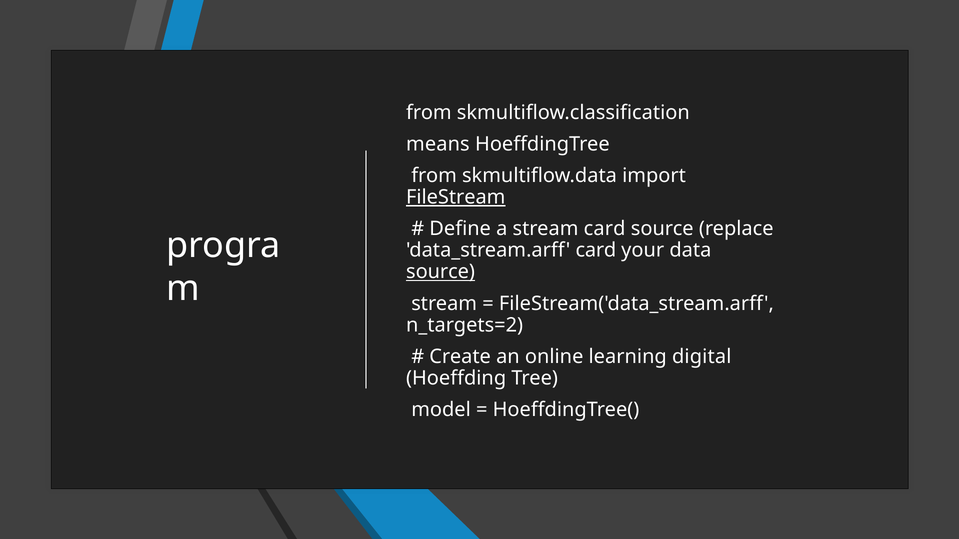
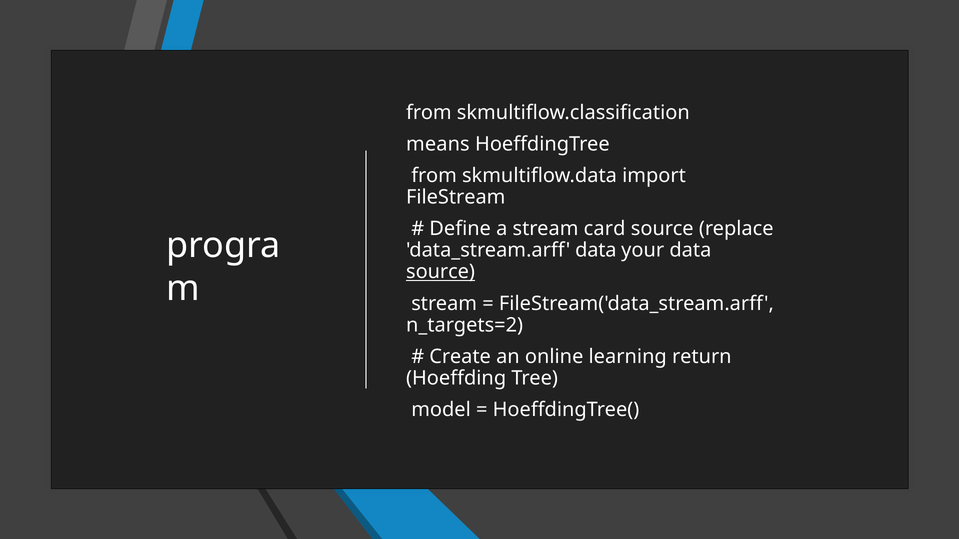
FileStream underline: present -> none
data_stream.arff card: card -> data
digital: digital -> return
